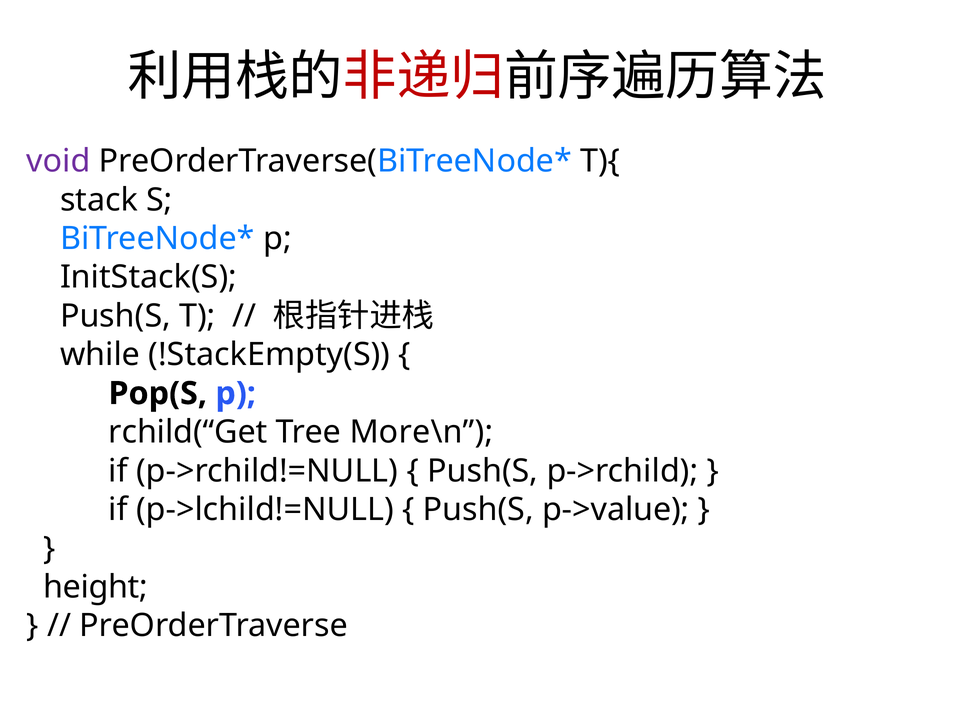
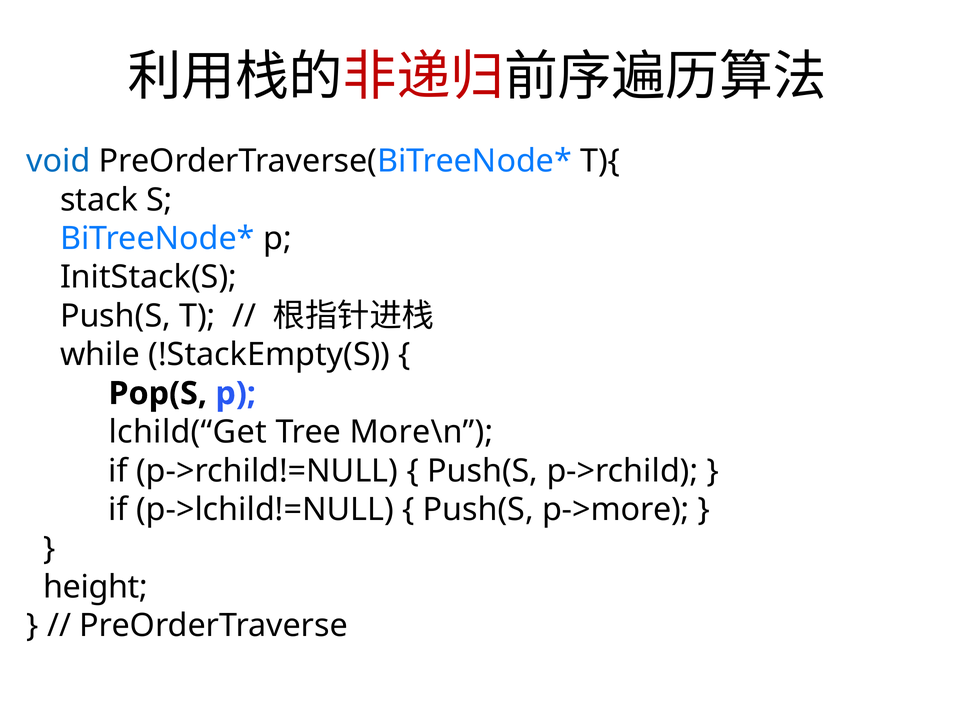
void colour: purple -> blue
rchild(“Get: rchild(“Get -> lchild(“Get
p->value: p->value -> p->more
